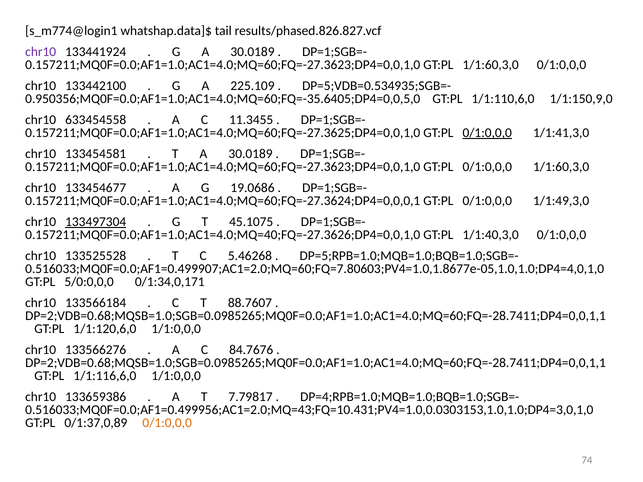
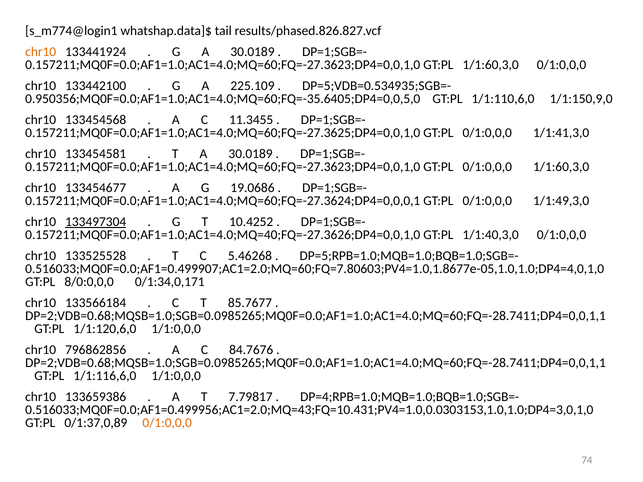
chr10 at (41, 52) colour: purple -> orange
633454558: 633454558 -> 133454568
0/1:0,0,0 at (487, 133) underline: present -> none
45.1075: 45.1075 -> 10.4252
5/0:0,0,0: 5/0:0,0,0 -> 8/0:0,0,0
88.7607: 88.7607 -> 85.7677
133566276: 133566276 -> 796862856
